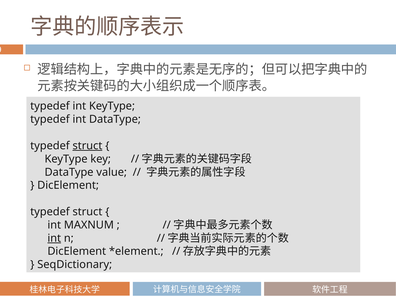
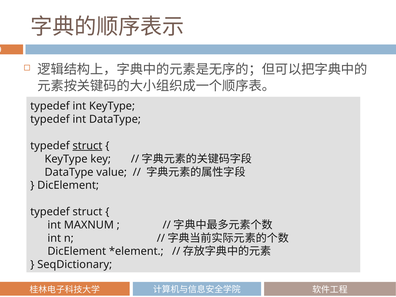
int at (54, 238) underline: present -> none
